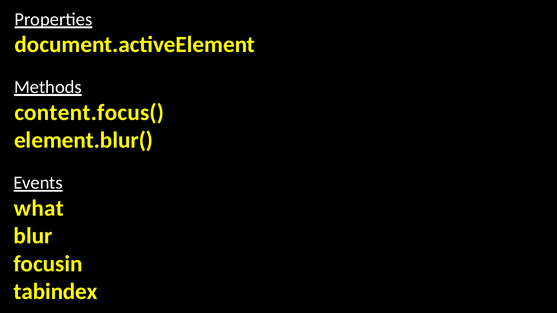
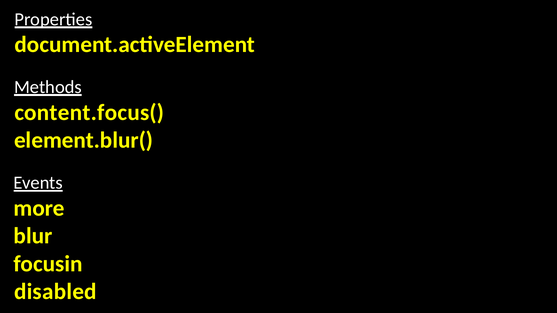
what: what -> more
tabindex: tabindex -> disabled
